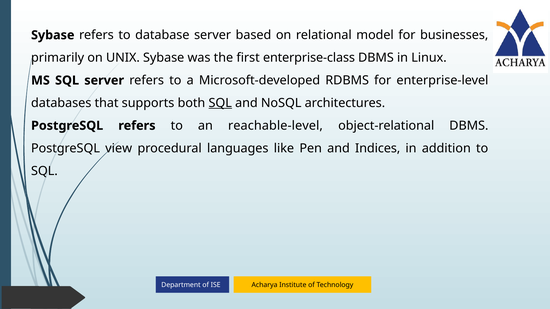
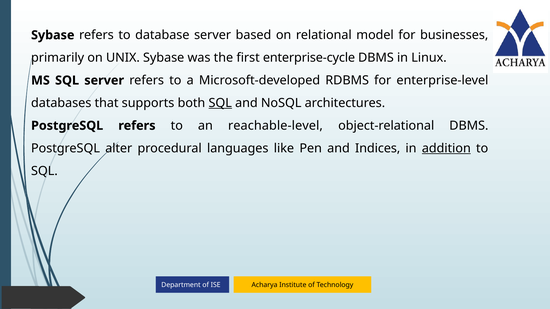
enterprise-class: enterprise-class -> enterprise-cycle
view: view -> alter
addition underline: none -> present
